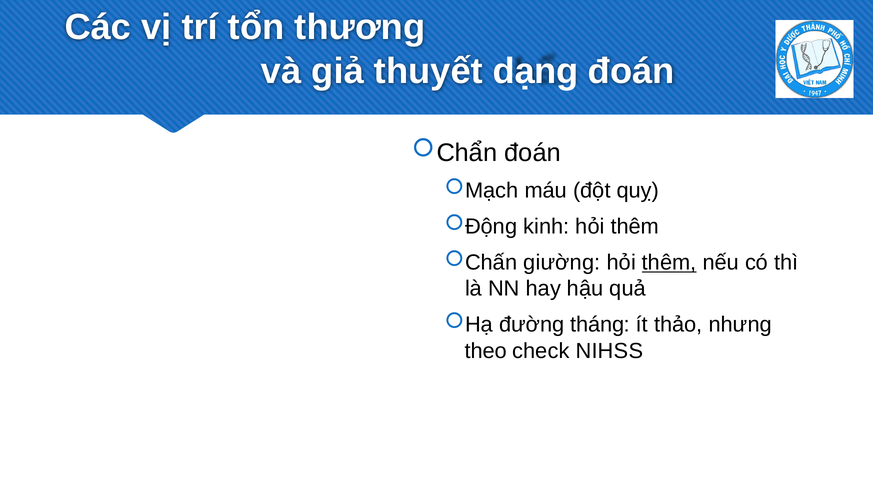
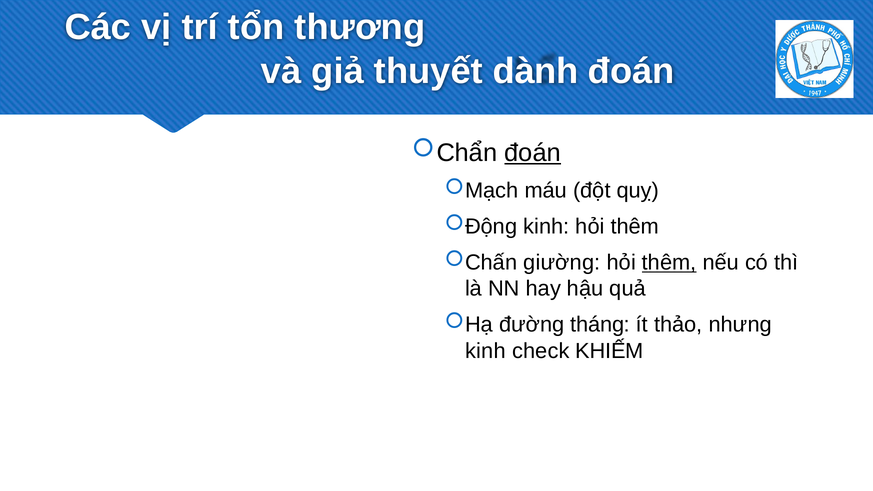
dạng: dạng -> dành
đoán at (533, 153) underline: none -> present
theo at (486, 351): theo -> kinh
NIHSS: NIHSS -> KHIẾM
